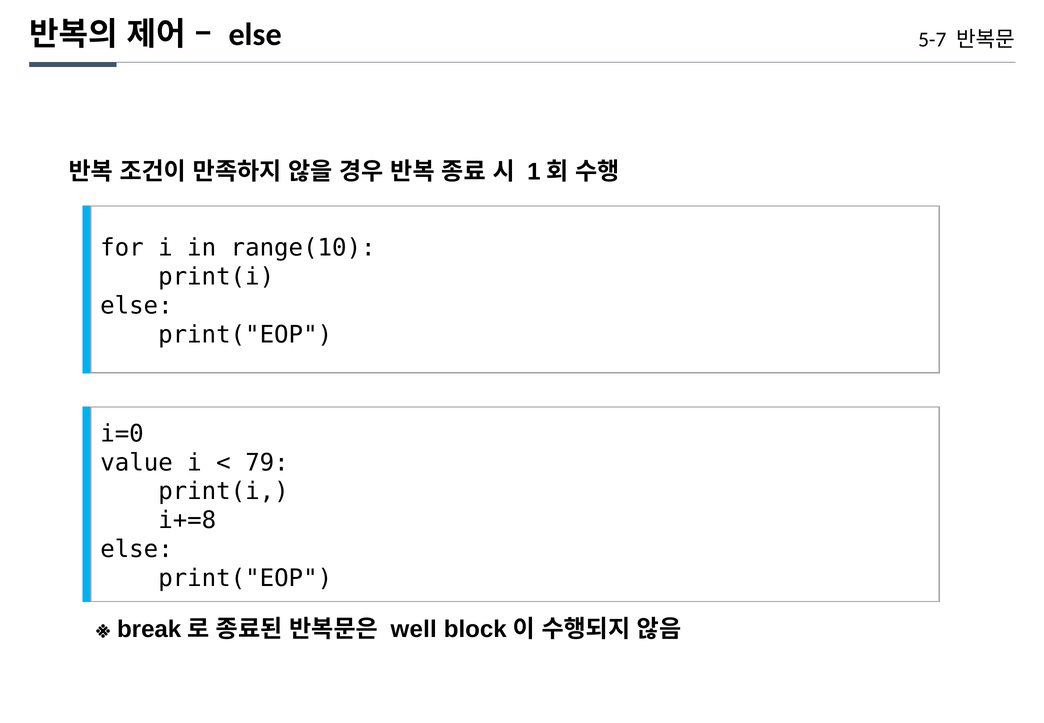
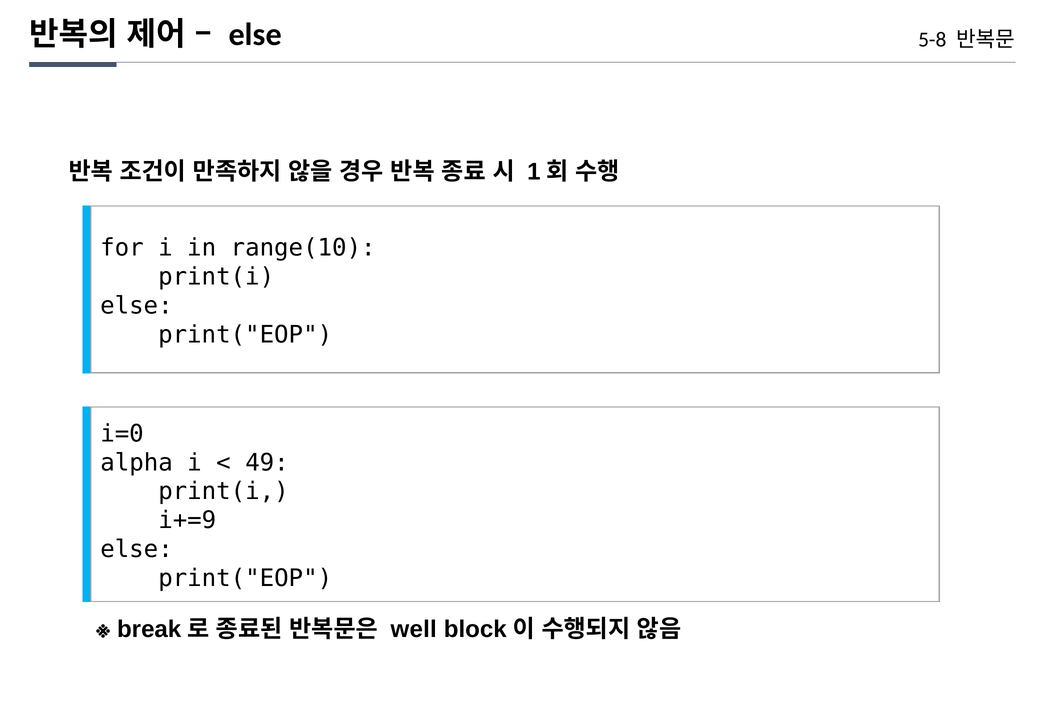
5-7: 5-7 -> 5-8
value: value -> alpha
79: 79 -> 49
i+=8: i+=8 -> i+=9
